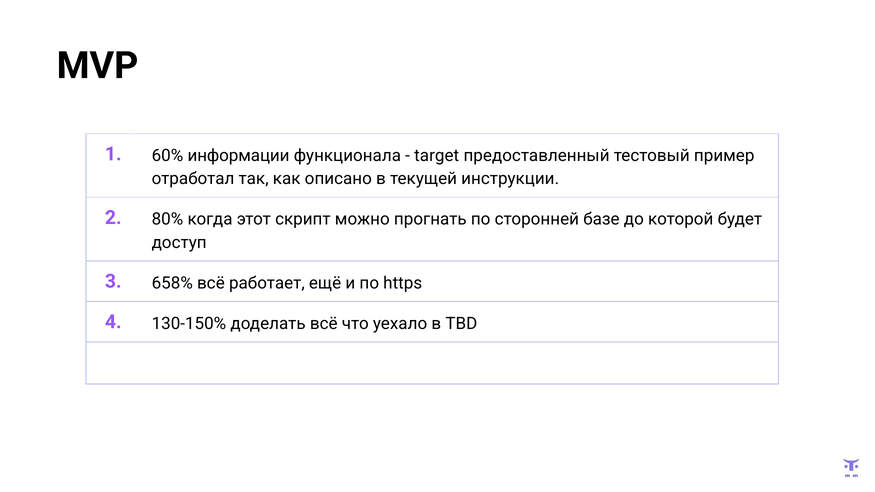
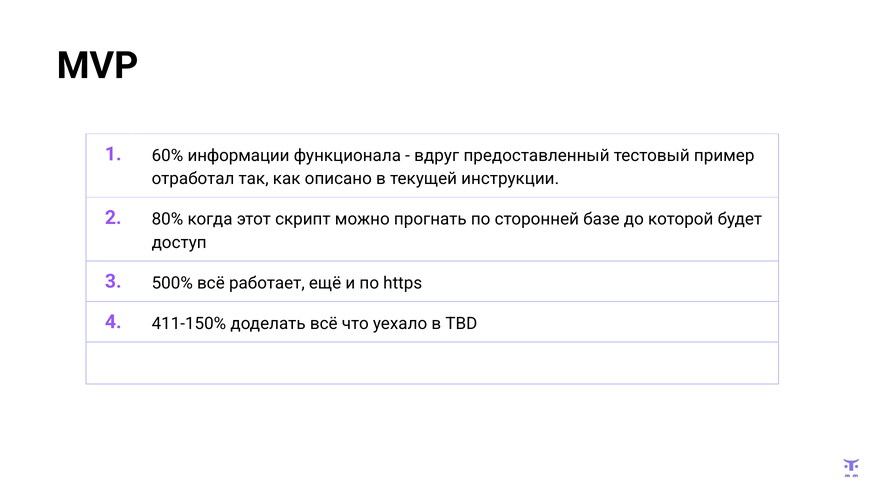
target: target -> вдруг
658%: 658% -> 500%
130-150%: 130-150% -> 411-150%
